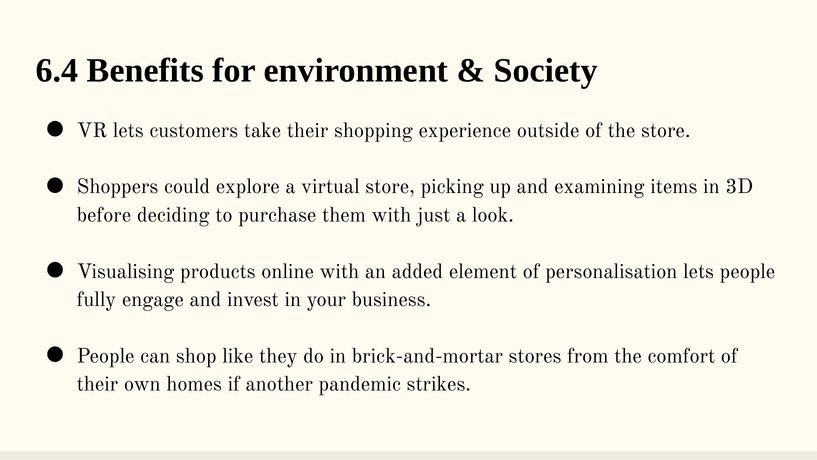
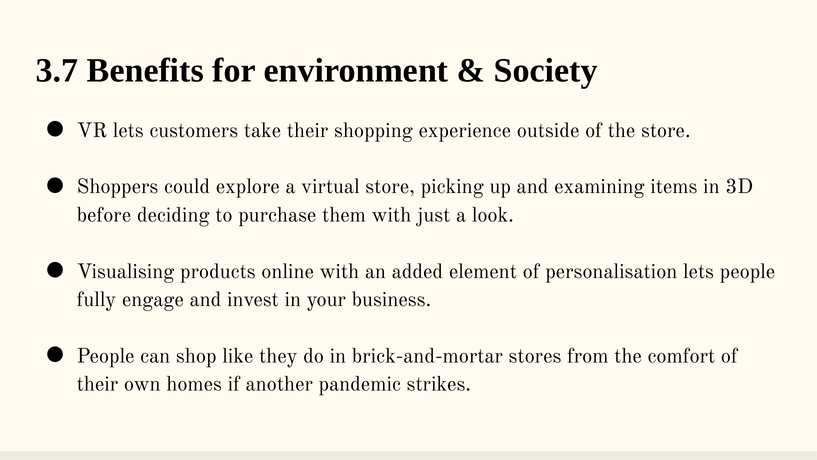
6.4: 6.4 -> 3.7
